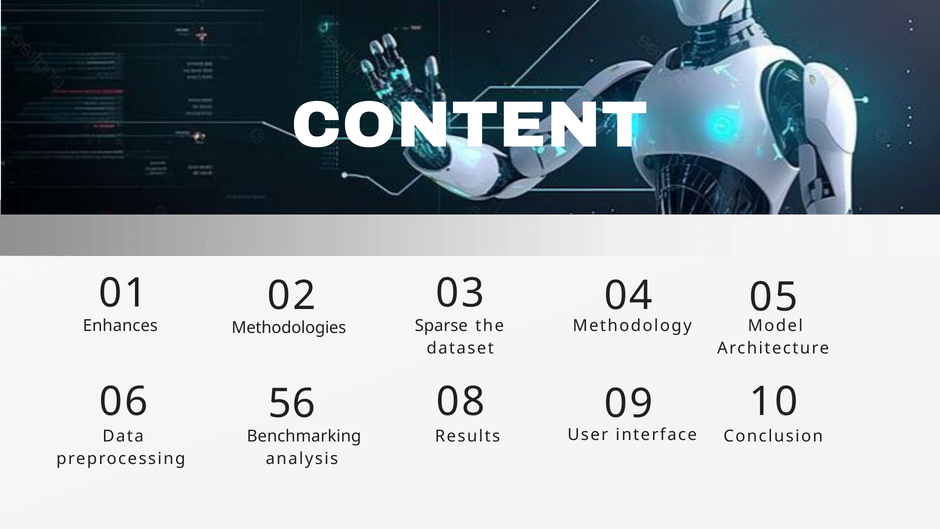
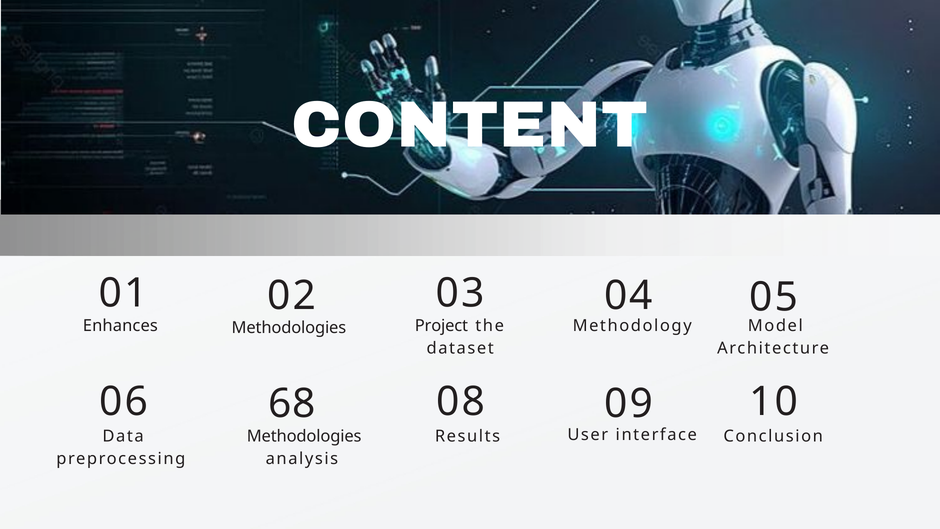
Sparse: Sparse -> Project
56: 56 -> 68
Benchmarking at (304, 436): Benchmarking -> Methodologies
